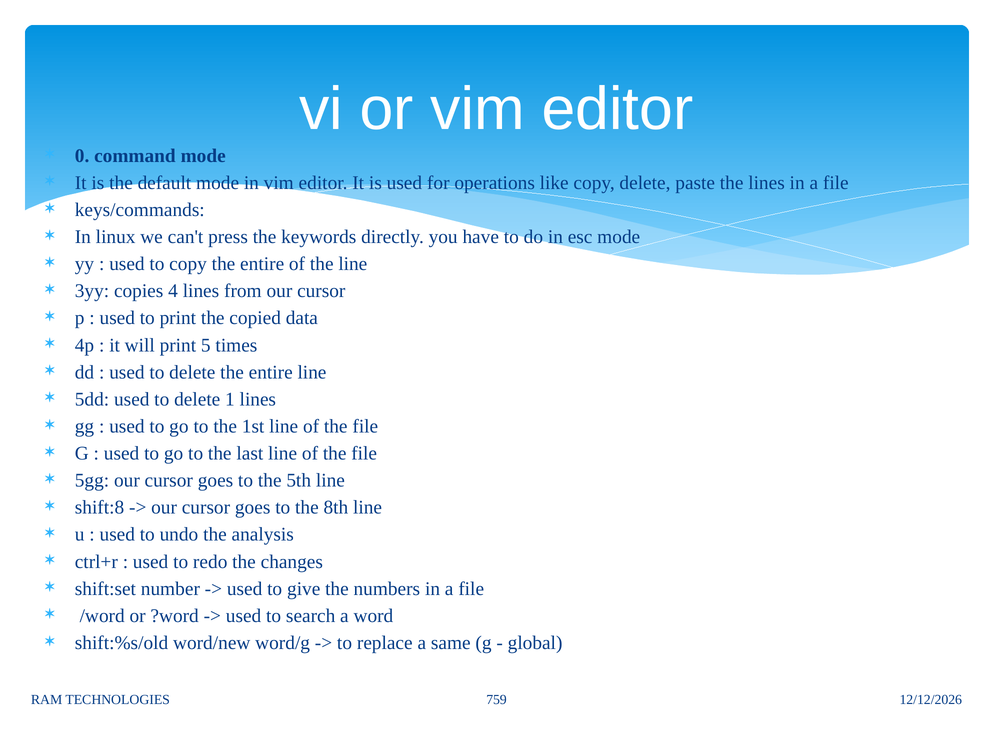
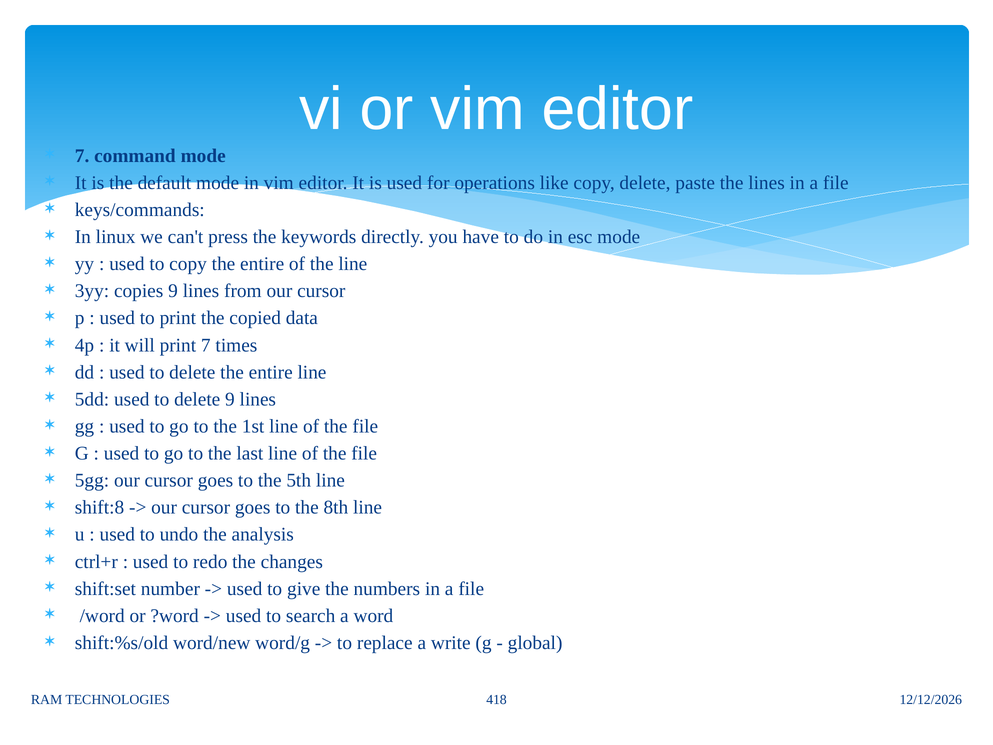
0 at (82, 156): 0 -> 7
copies 4: 4 -> 9
print 5: 5 -> 7
delete 1: 1 -> 9
same: same -> write
759: 759 -> 418
